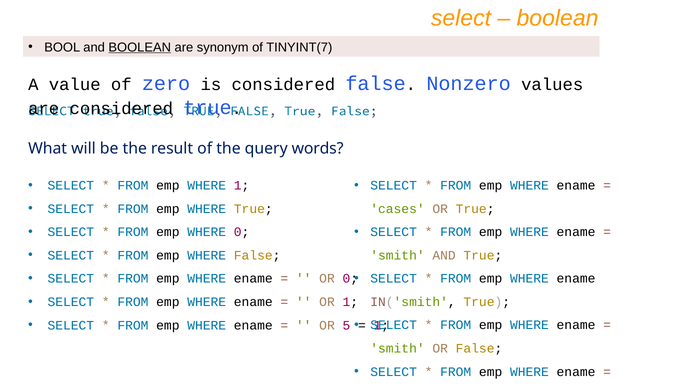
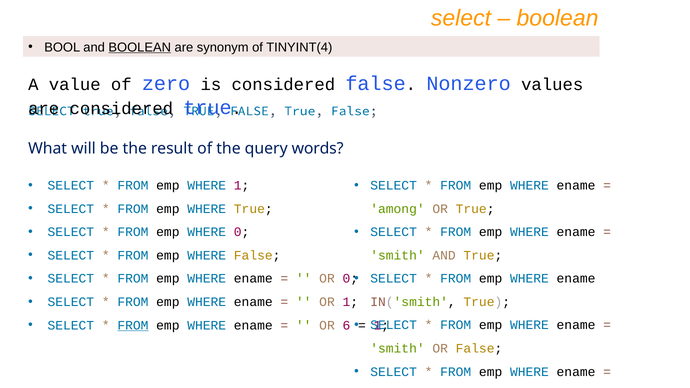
TINYINT(7: TINYINT(7 -> TINYINT(4
cases: cases -> among
FROM at (133, 325) underline: none -> present
5: 5 -> 6
